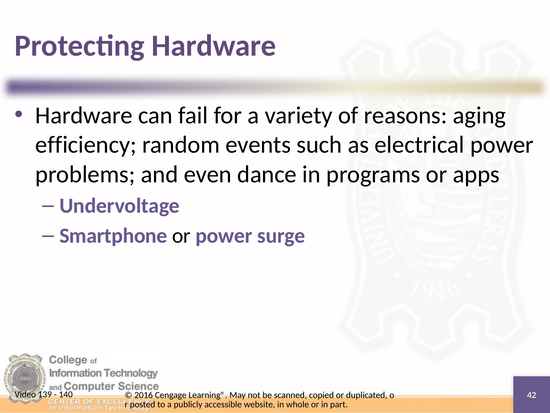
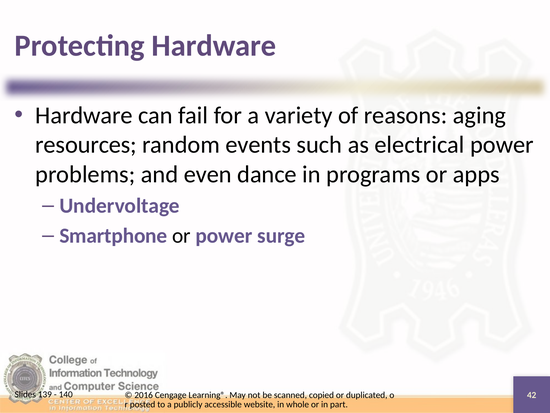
efficiency: efficiency -> resources
Video: Video -> Slides
